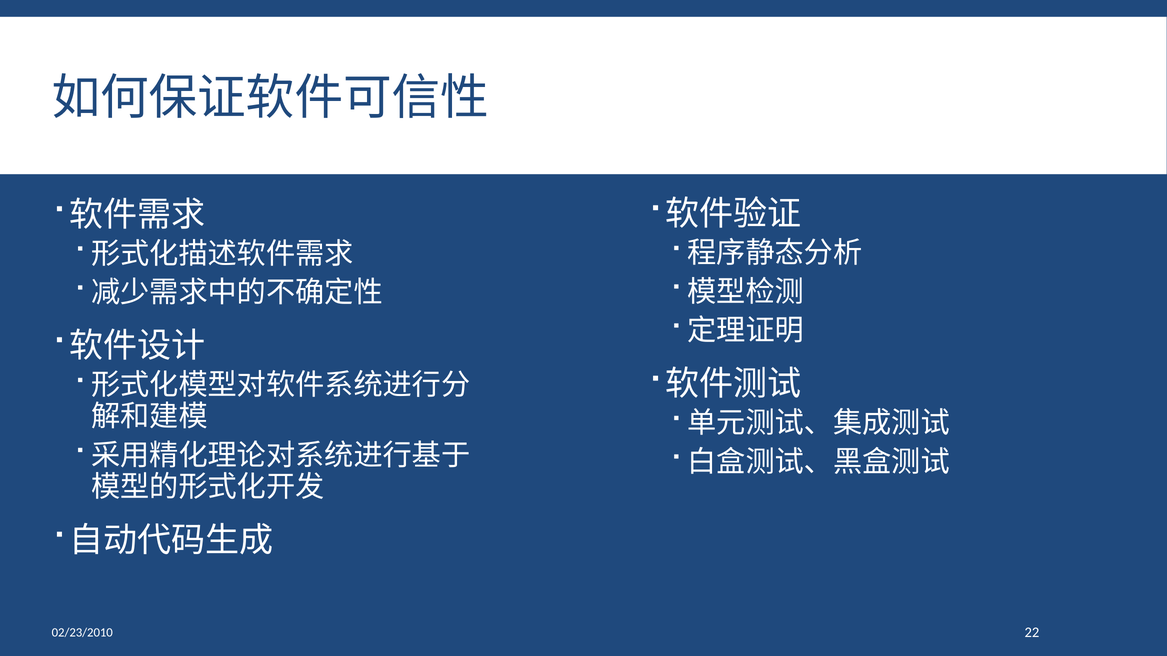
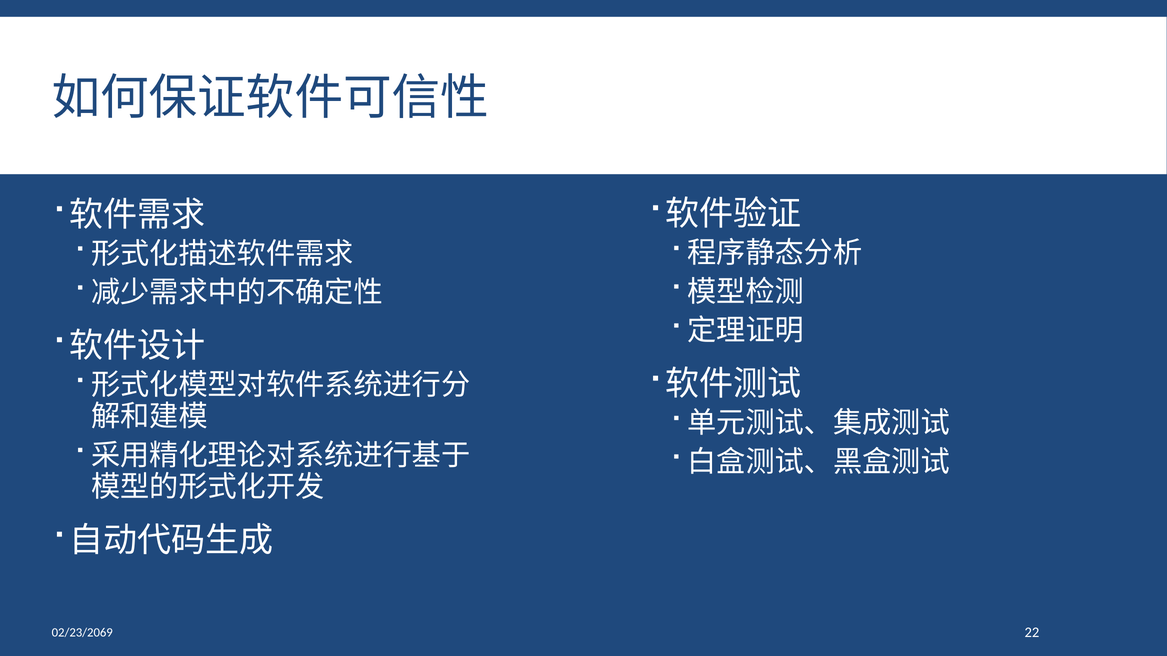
02/23/2010: 02/23/2010 -> 02/23/2069
